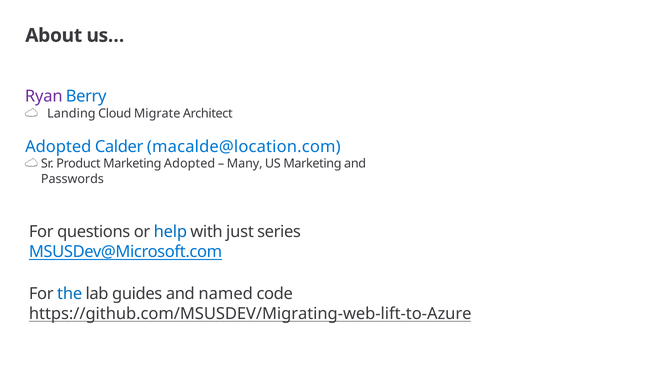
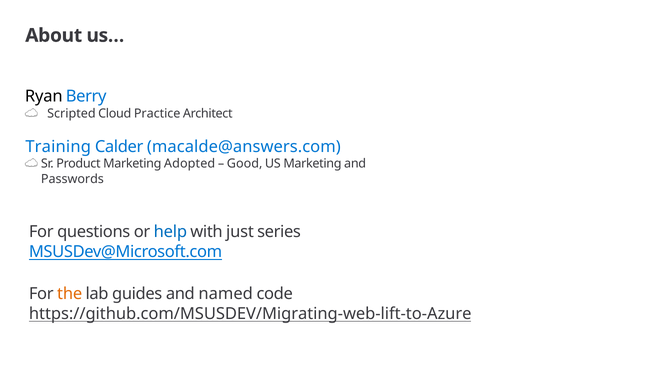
Ryan colour: purple -> black
Landing: Landing -> Scripted
Migrate: Migrate -> Practice
Adopted at (58, 147): Adopted -> Training
macalde@location.com: macalde@location.com -> macalde@answers.com
Many: Many -> Good
the colour: blue -> orange
